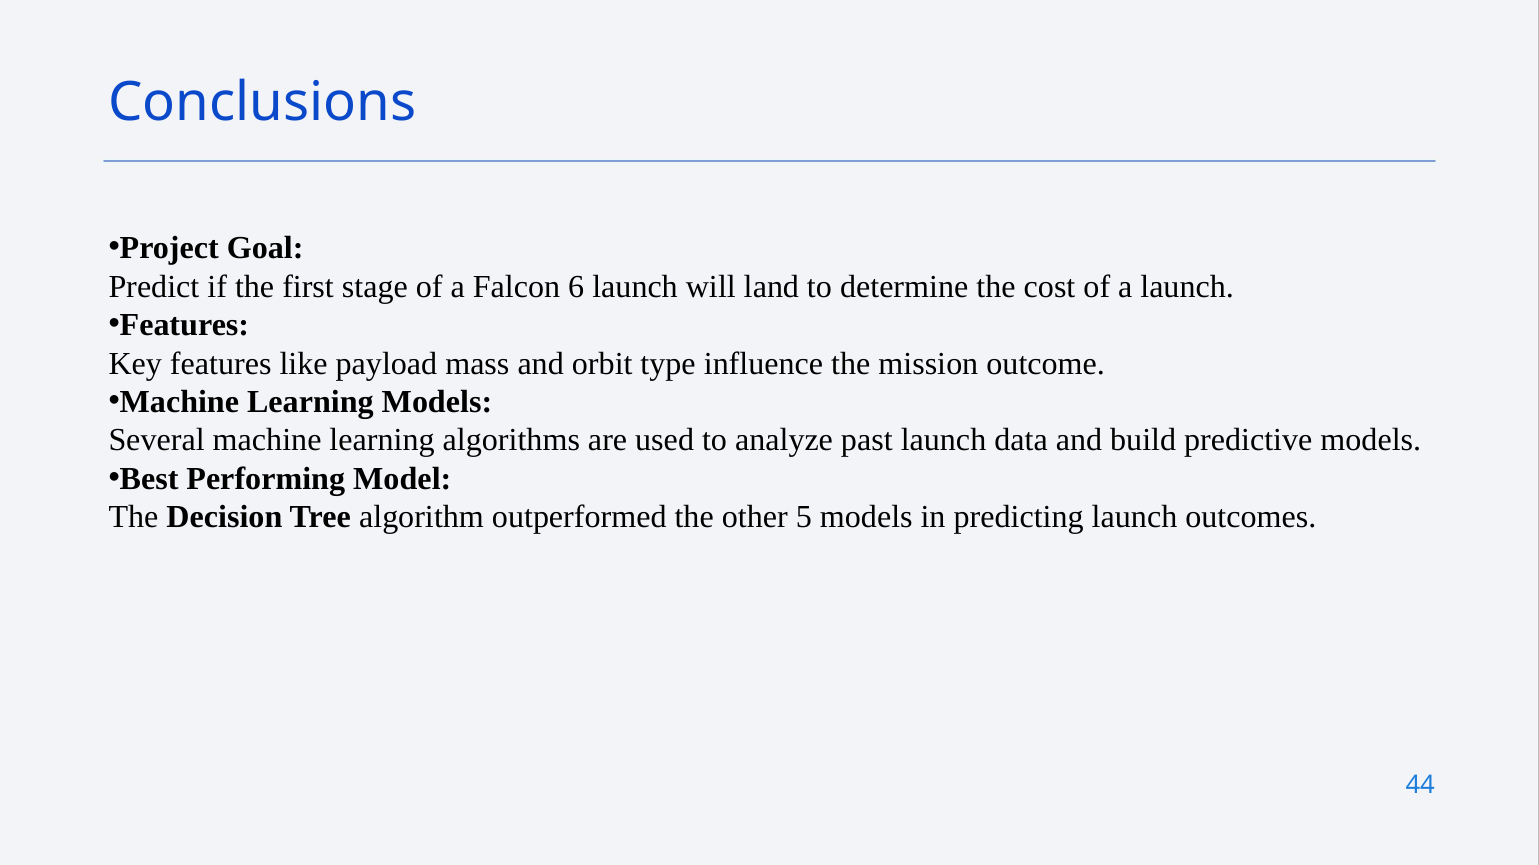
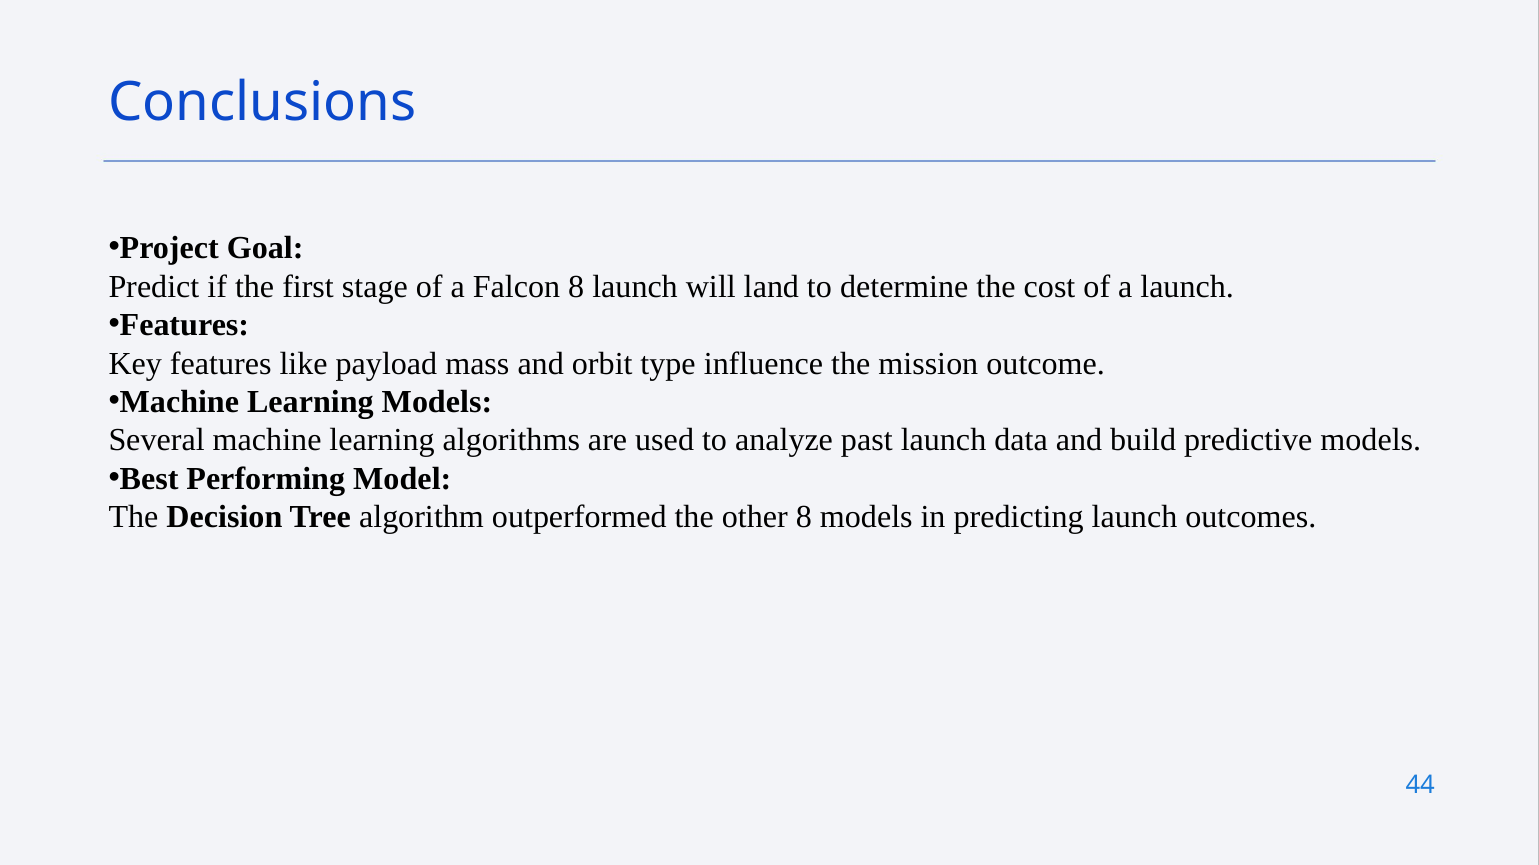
Falcon 6: 6 -> 8
other 5: 5 -> 8
